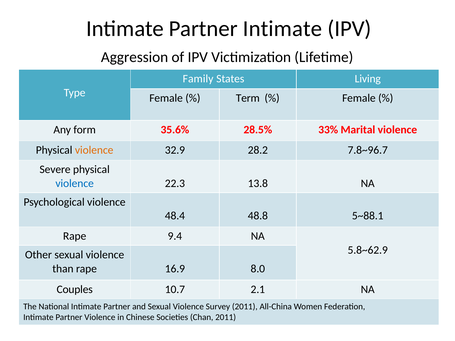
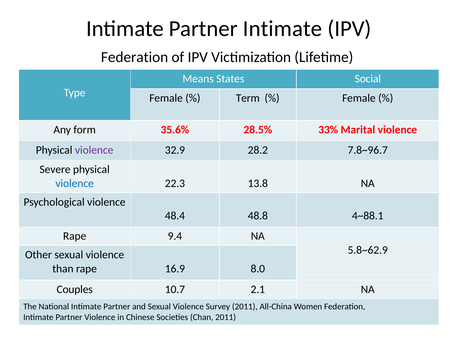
Aggression at (135, 57): Aggression -> Federation
Family: Family -> Means
Living: Living -> Social
violence at (94, 150) colour: orange -> purple
5~88.1: 5~88.1 -> 4~88.1
